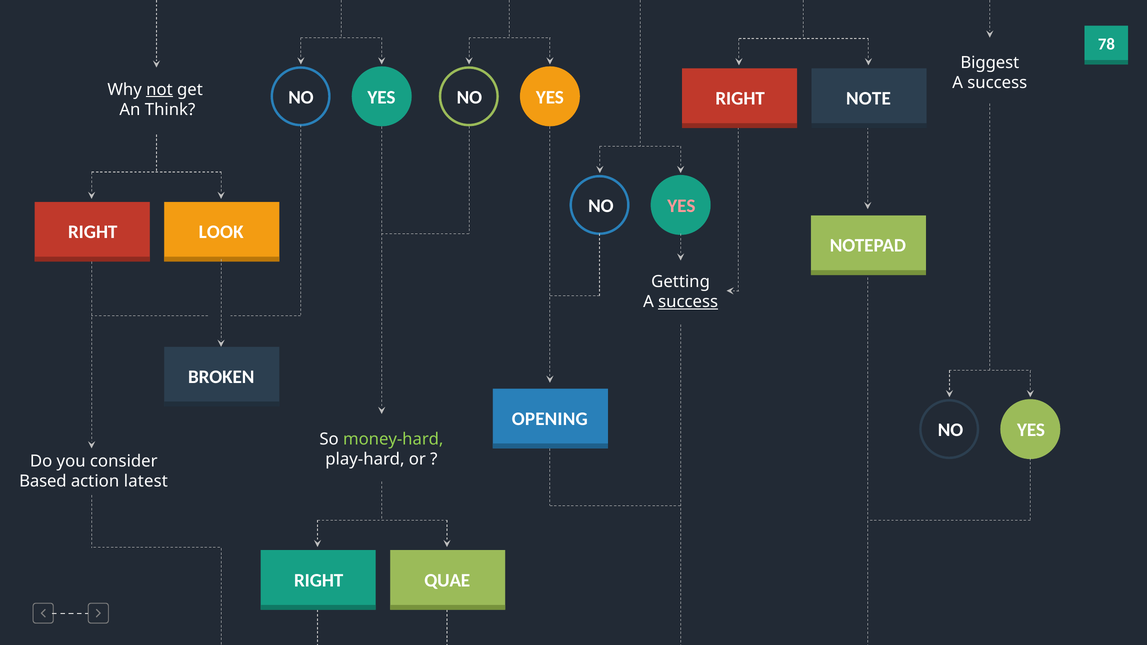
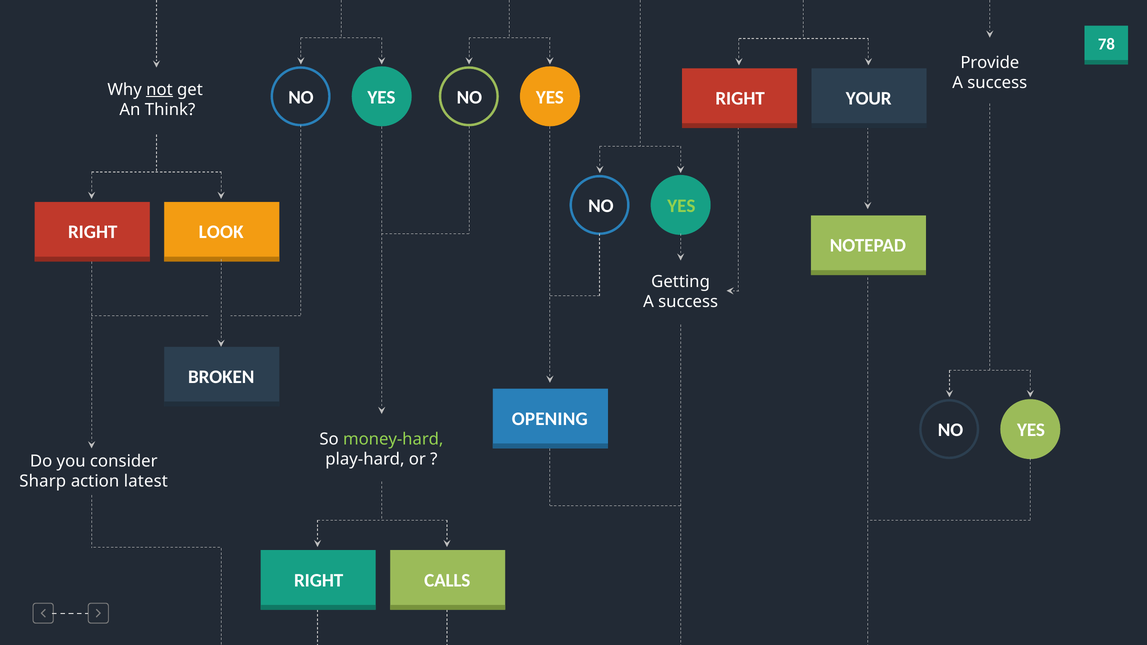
Biggest: Biggest -> Provide
NOTE: NOTE -> YOUR
YES at (681, 206) colour: pink -> light green
success at (688, 302) underline: present -> none
Based: Based -> Sharp
QUAE: QUAE -> CALLS
